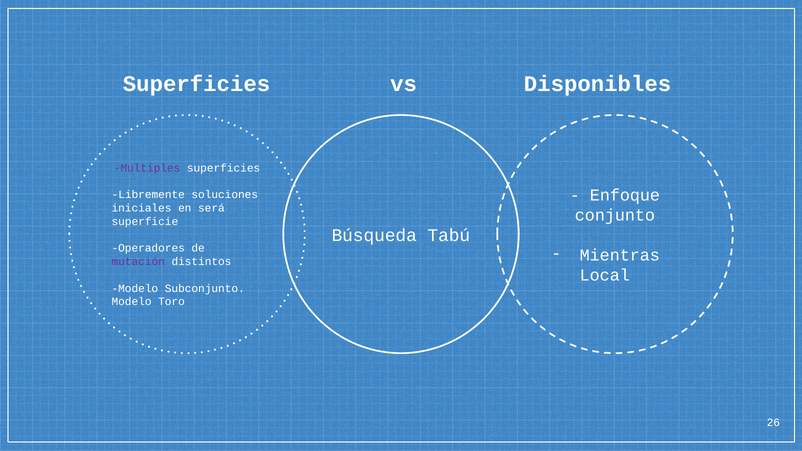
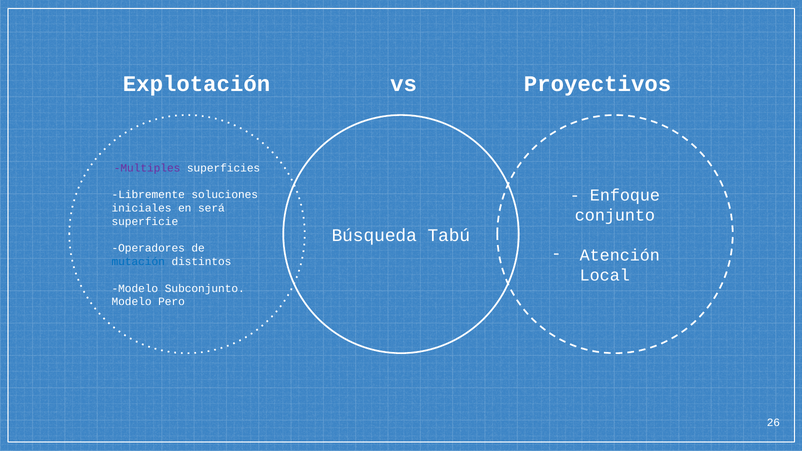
Superficies at (197, 84): Superficies -> Explotación
Disponibles: Disponibles -> Proyectivos
Mientras: Mientras -> Atención
mutación colour: purple -> blue
Toro: Toro -> Pero
